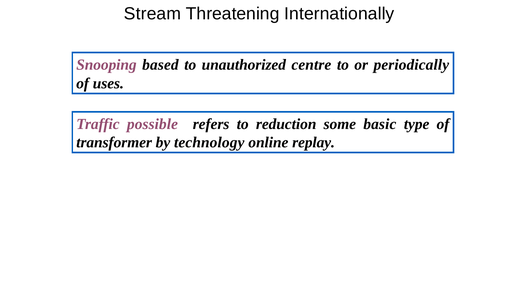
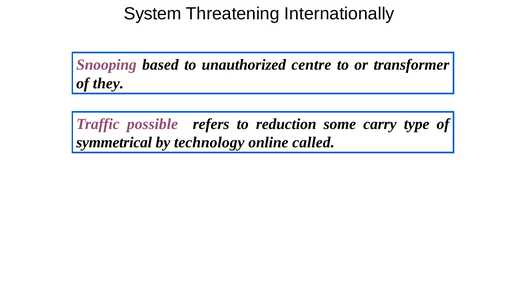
Stream: Stream -> System
periodically: periodically -> transformer
uses: uses -> they
basic: basic -> carry
transformer: transformer -> symmetrical
replay: replay -> called
